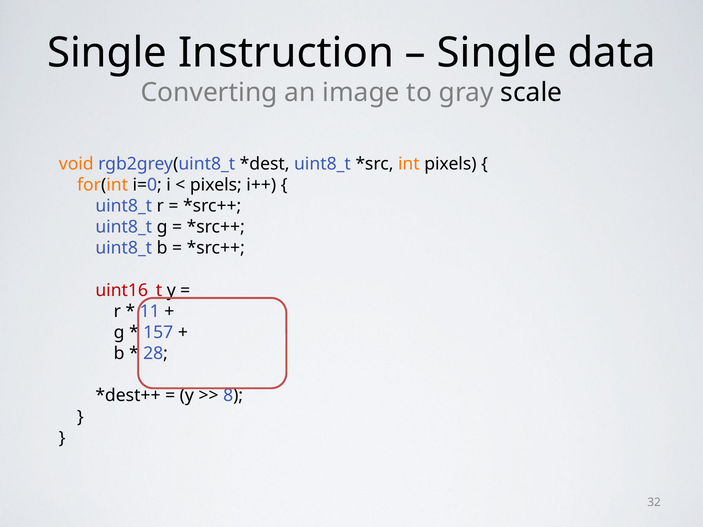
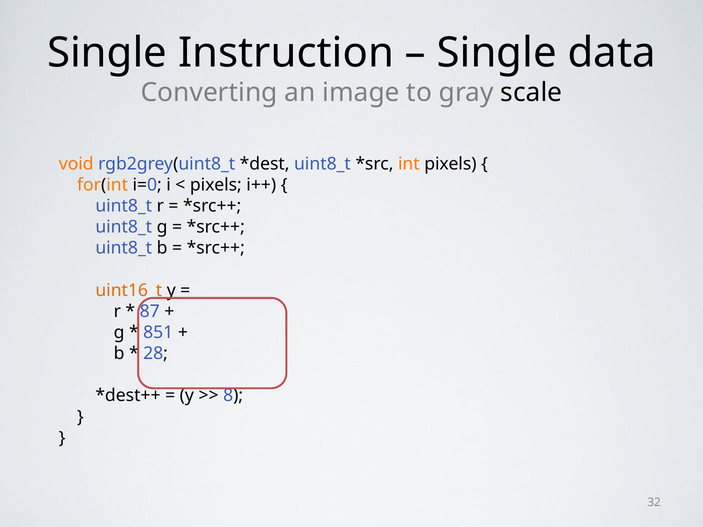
uint16_t colour: red -> orange
11: 11 -> 87
157: 157 -> 851
